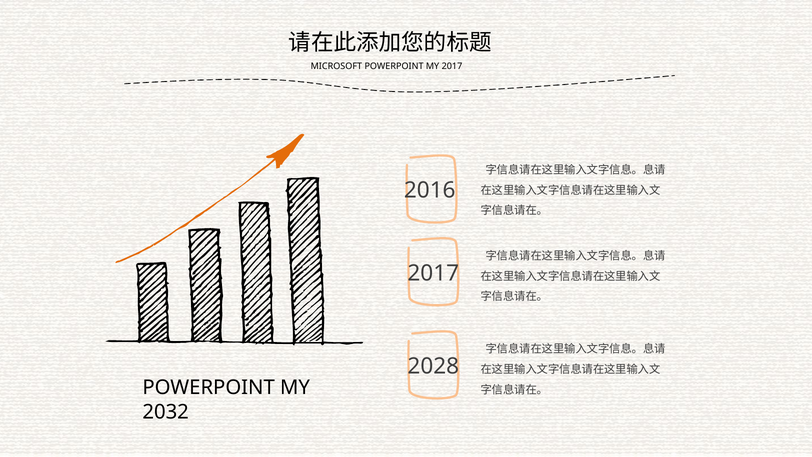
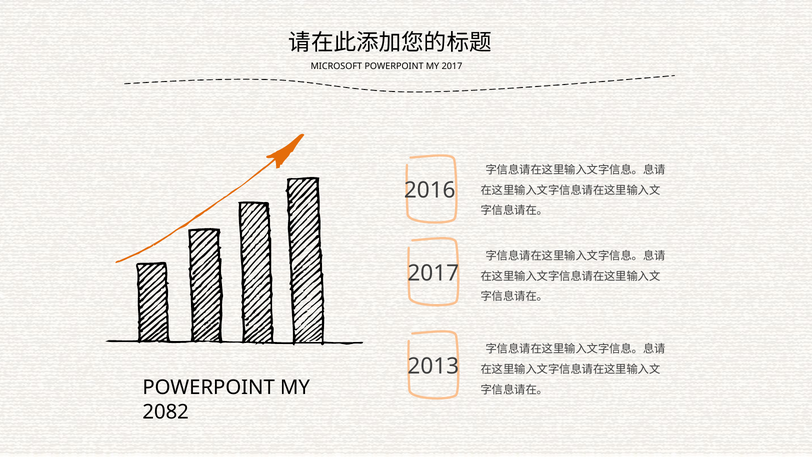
2028: 2028 -> 2013
2032: 2032 -> 2082
